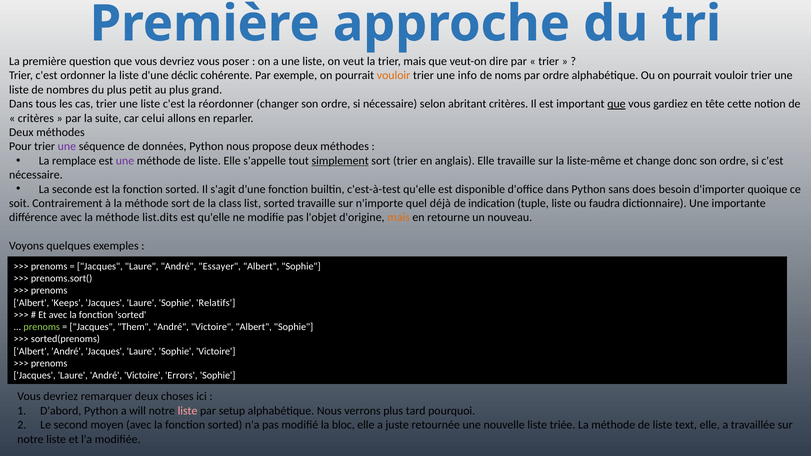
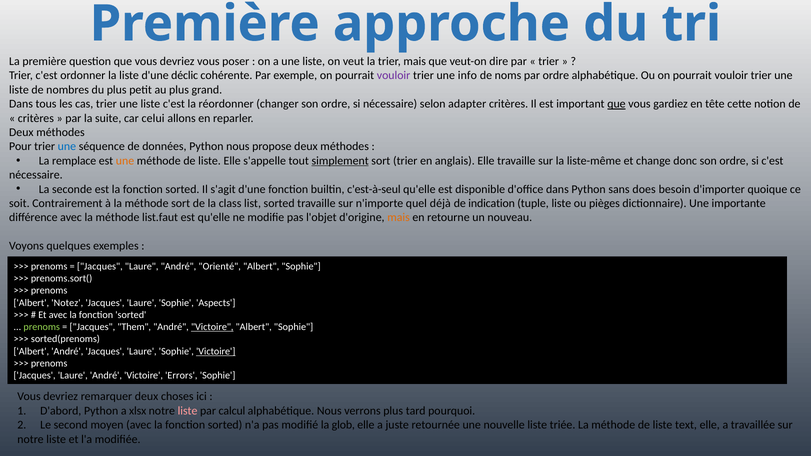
vouloir at (394, 76) colour: orange -> purple
abritant: abritant -> adapter
une at (67, 147) colour: purple -> blue
une at (125, 161) colour: purple -> orange
c'est-à-test: c'est-à-test -> c'est-à-seul
faudra: faudra -> pièges
list.dits: list.dits -> list.faut
Essayer: Essayer -> Orienté
Keeps: Keeps -> Notez
Relatifs: Relatifs -> Aspects
Victoire at (212, 327) underline: none -> present
Victoire at (216, 351) underline: none -> present
will: will -> xlsx
setup: setup -> calcul
bloc: bloc -> glob
